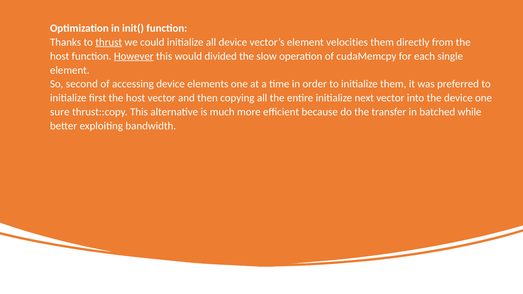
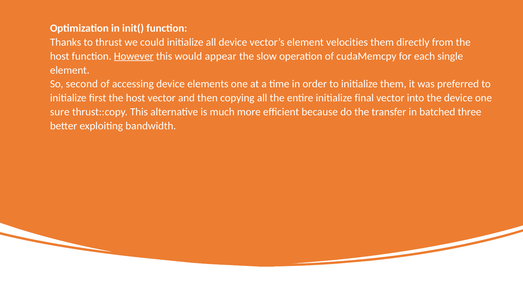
thrust underline: present -> none
divided: divided -> appear
next: next -> final
while: while -> three
